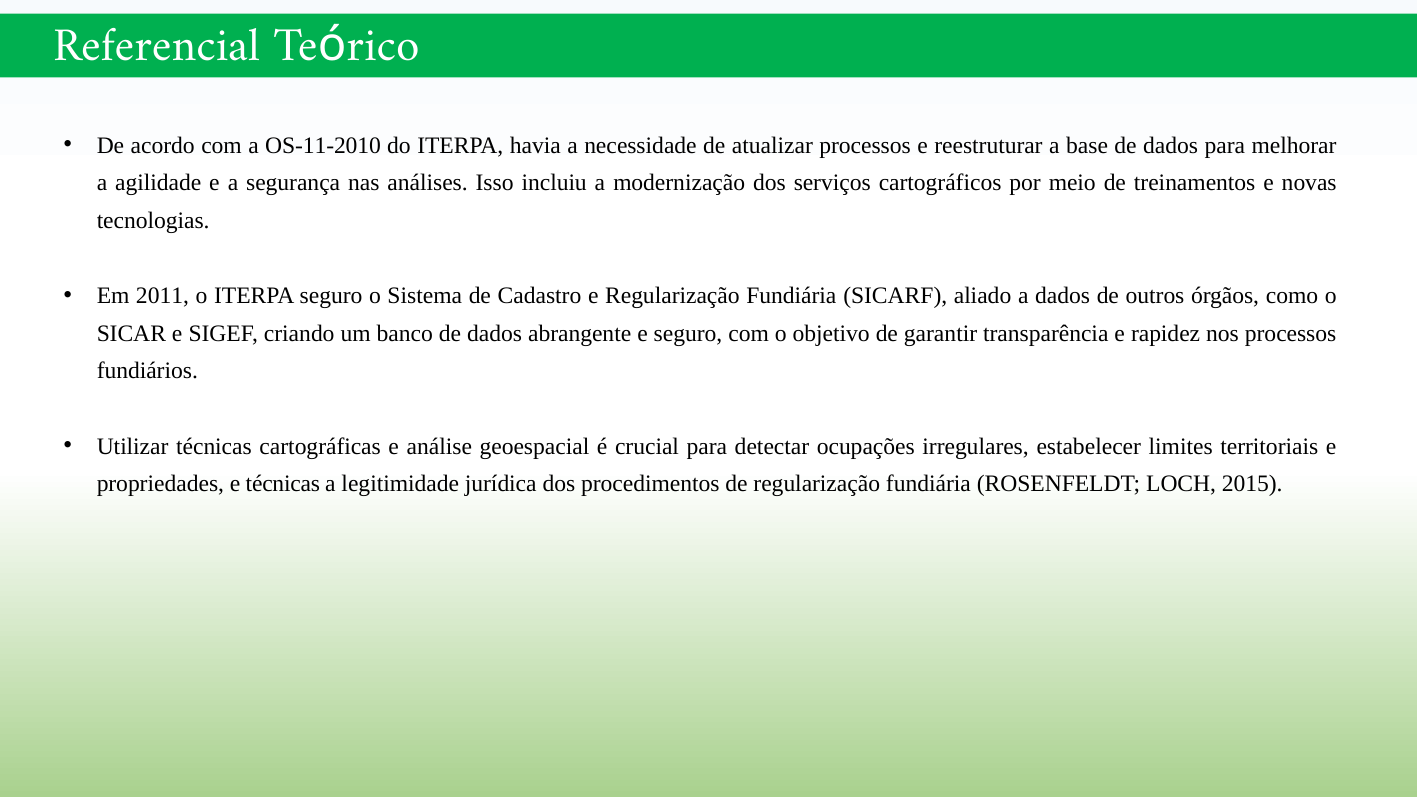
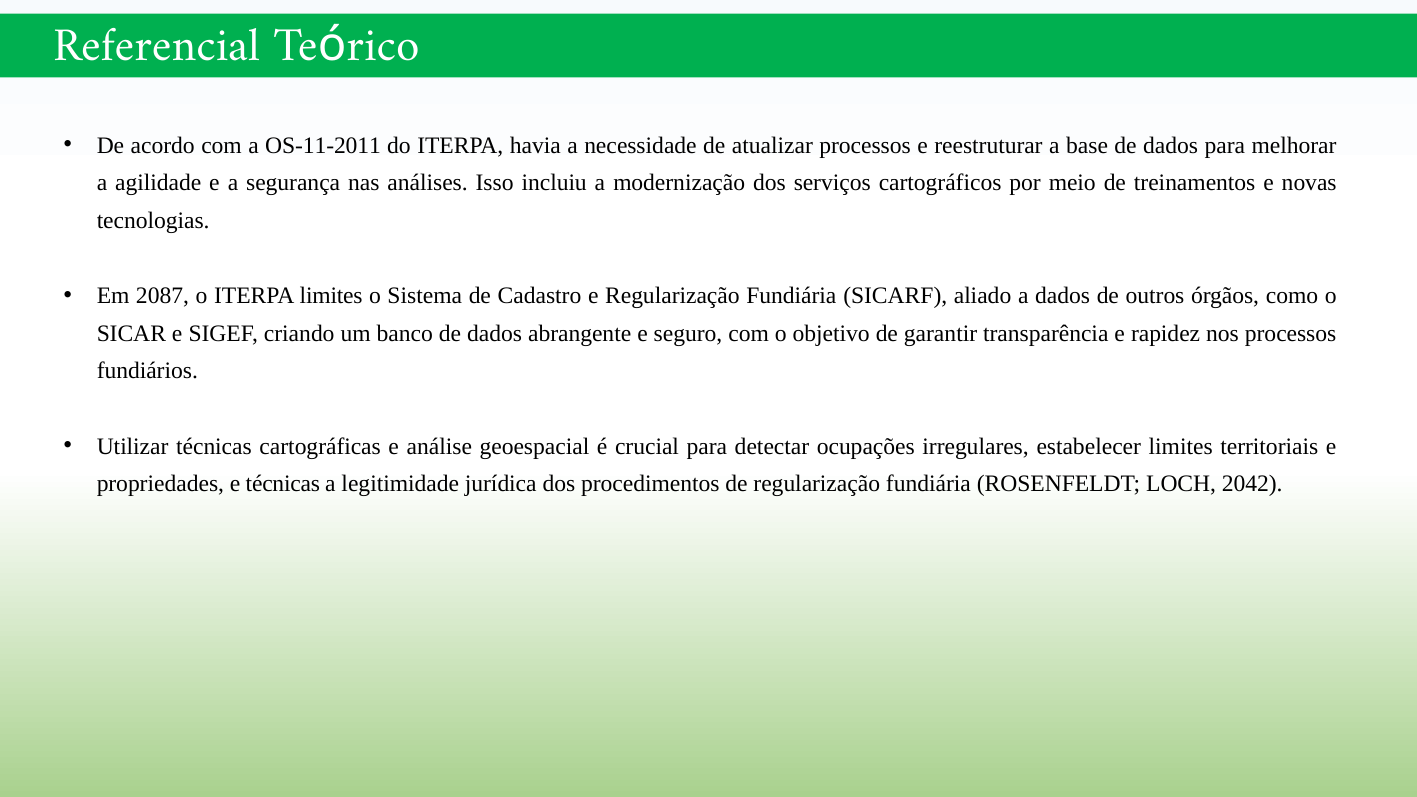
OS-11-2010: OS-11-2010 -> OS-11-2011
2011: 2011 -> 2087
ITERPA seguro: seguro -> limites
2015: 2015 -> 2042
